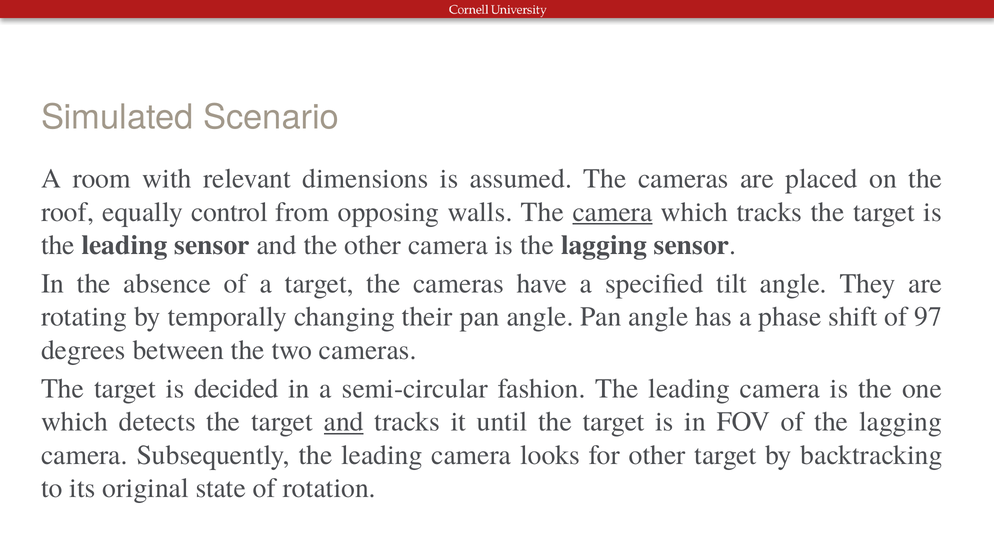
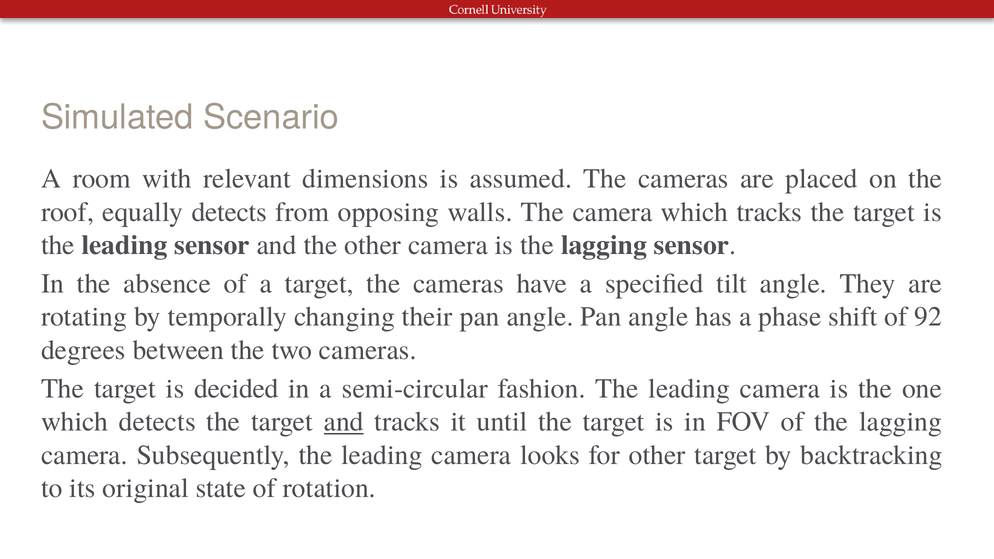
equally control: control -> detects
camera at (612, 212) underline: present -> none
97: 97 -> 92
